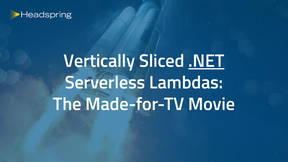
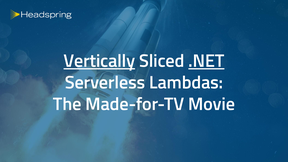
Vertically underline: none -> present
